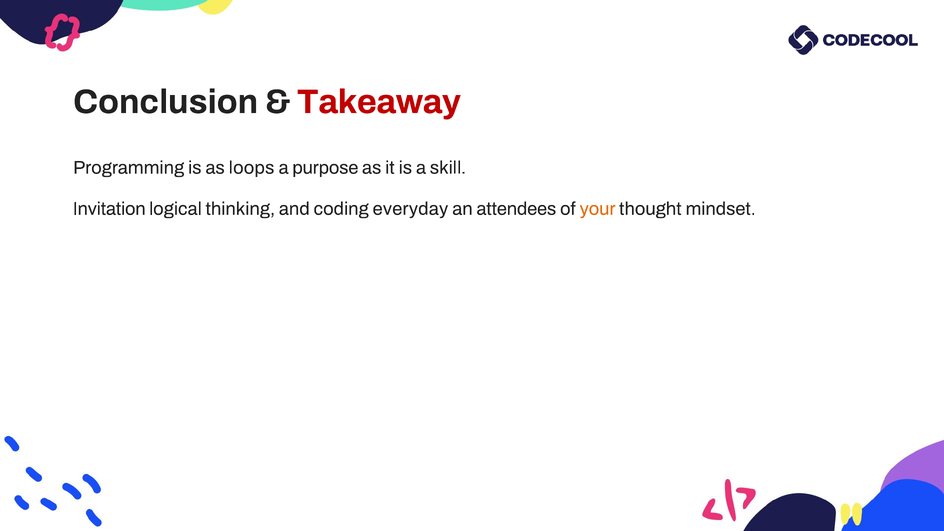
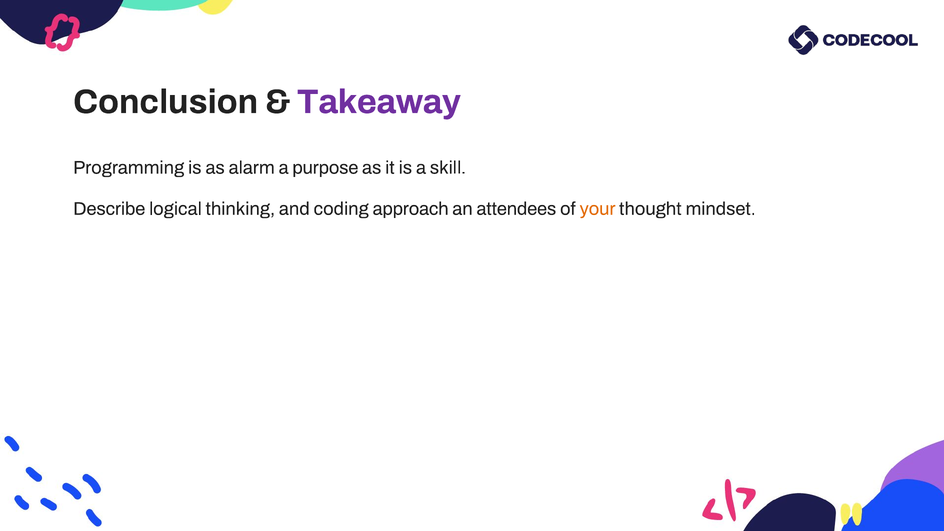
Takeaway colour: red -> purple
loops: loops -> alarm
Invitation: Invitation -> Describe
everyday: everyday -> approach
